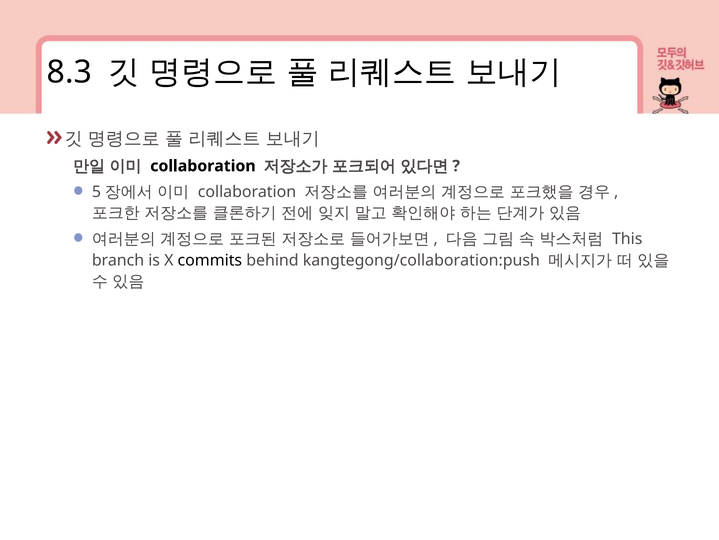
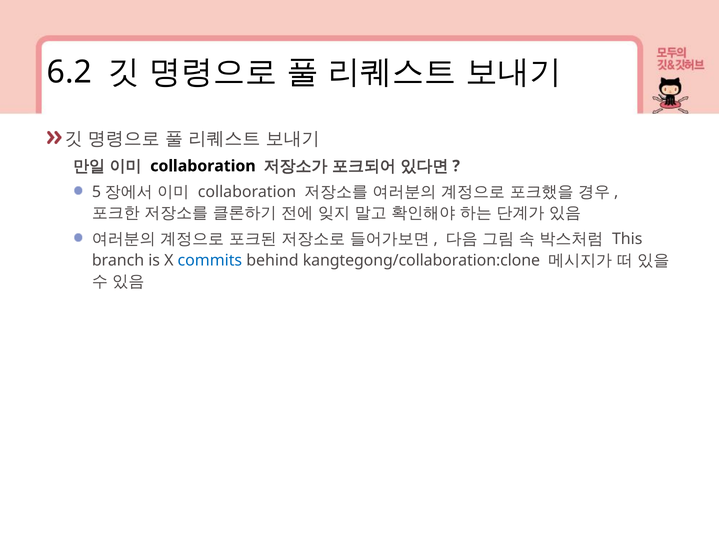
8.3: 8.3 -> 6.2
commits colour: black -> blue
kangtegong/collaboration:push: kangtegong/collaboration:push -> kangtegong/collaboration:clone
